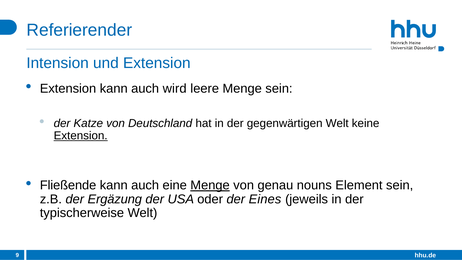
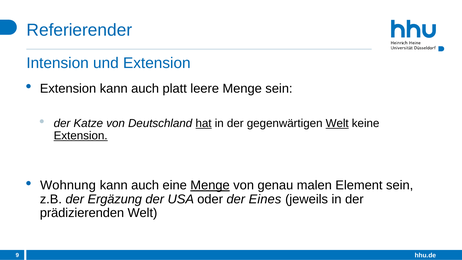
wird: wird -> platt
hat underline: none -> present
Welt at (337, 123) underline: none -> present
Fließende: Fließende -> Wohnung
nouns: nouns -> malen
typischerweise: typischerweise -> prädizierenden
